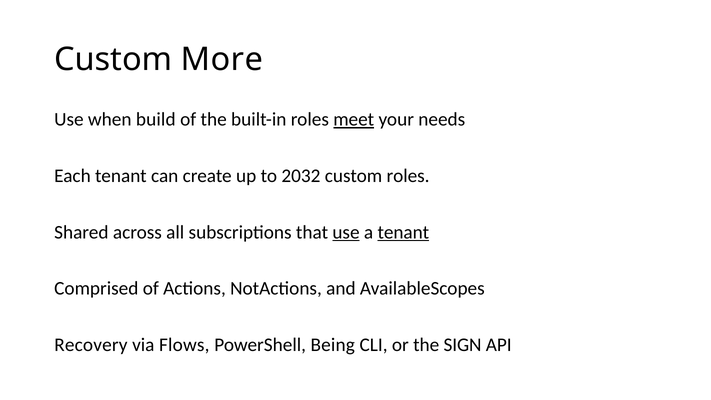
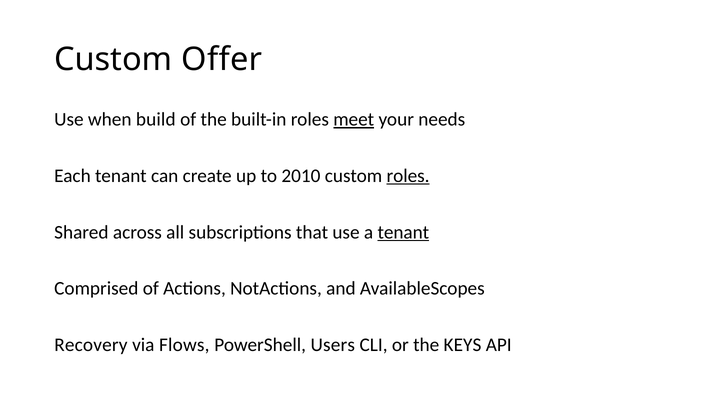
More: More -> Offer
2032: 2032 -> 2010
roles at (408, 176) underline: none -> present
use at (346, 232) underline: present -> none
Being: Being -> Users
SIGN: SIGN -> KEYS
